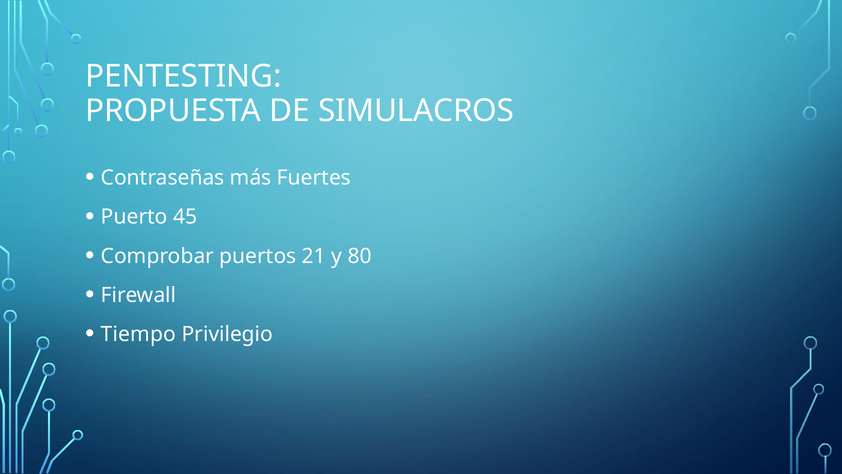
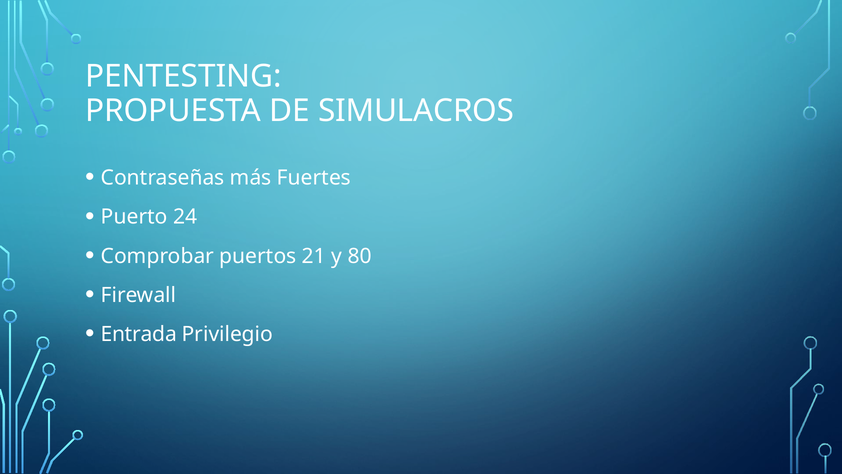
45: 45 -> 24
Tiempo: Tiempo -> Entrada
